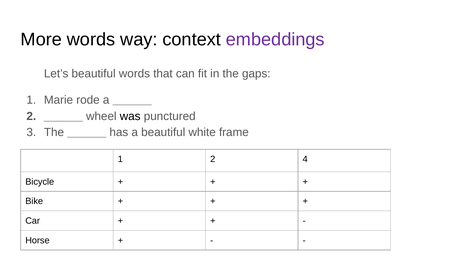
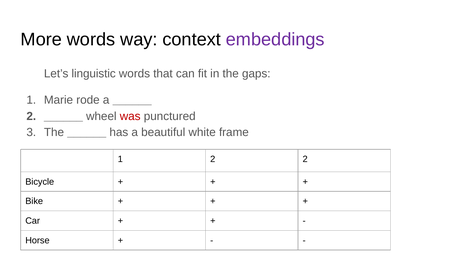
Let’s beautiful: beautiful -> linguistic
was colour: black -> red
2 4: 4 -> 2
